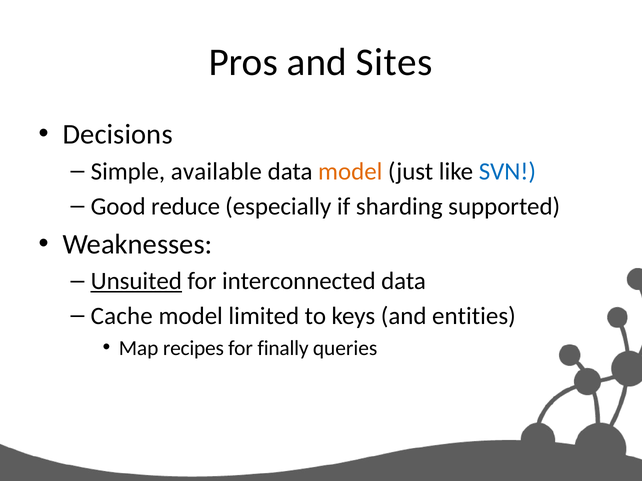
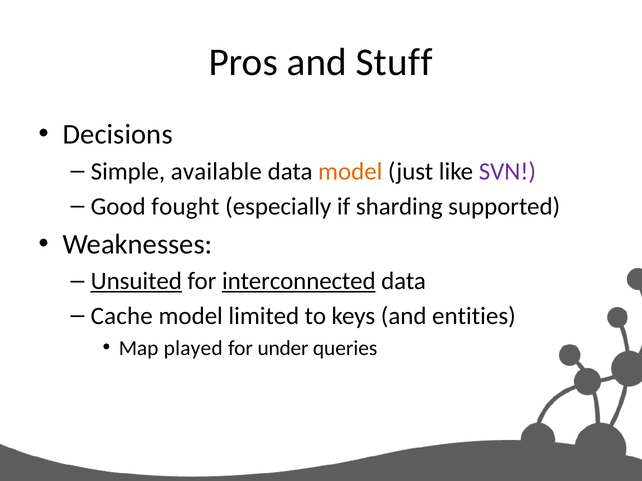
Sites: Sites -> Stuff
SVN colour: blue -> purple
reduce: reduce -> fought
interconnected underline: none -> present
recipes: recipes -> played
finally: finally -> under
